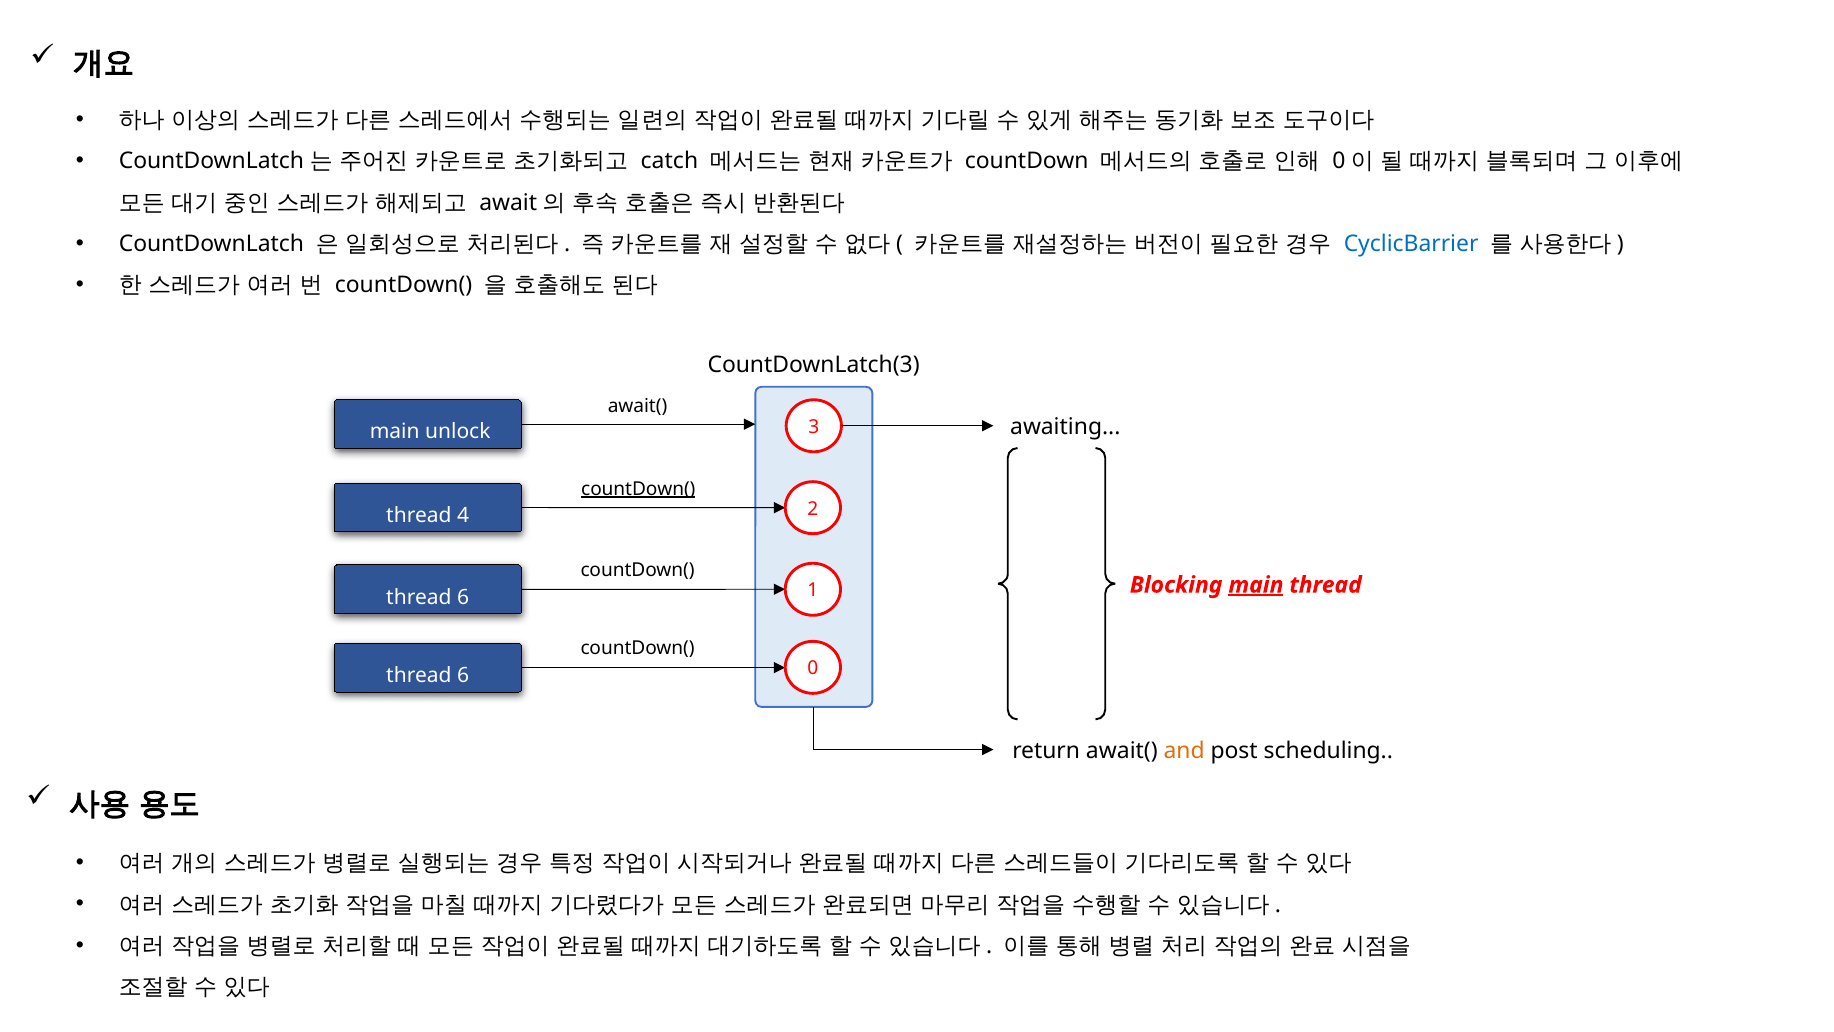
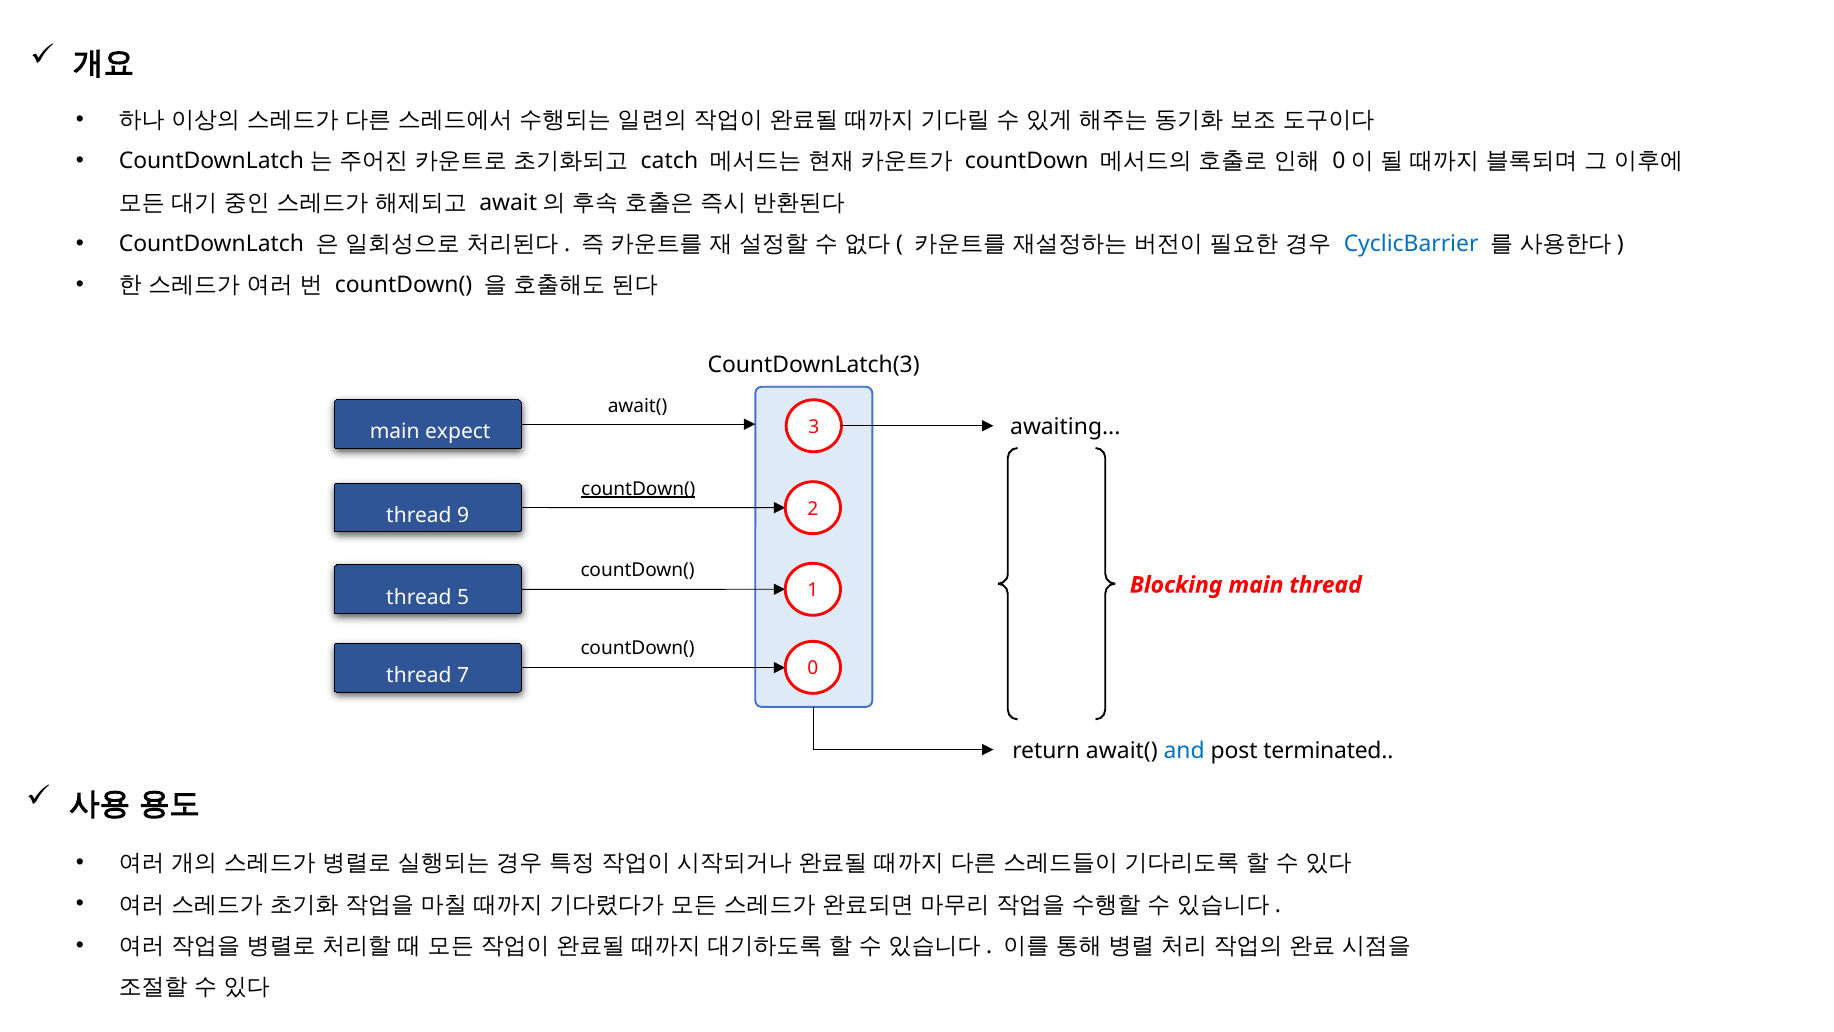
unlock: unlock -> expect
4: 4 -> 9
main at (1256, 585) underline: present -> none
6 at (463, 597): 6 -> 5
6 at (463, 675): 6 -> 7
and colour: orange -> blue
scheduling: scheduling -> terminated
